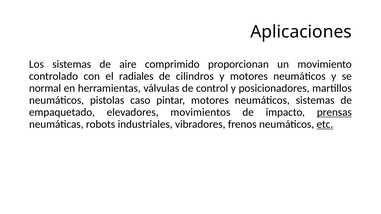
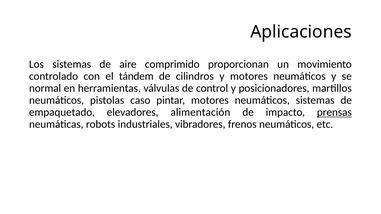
radiales: radiales -> tándem
movimientos: movimientos -> alimentación
etc underline: present -> none
